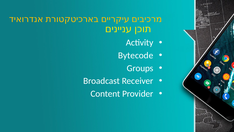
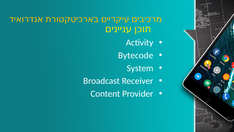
Groups: Groups -> System
